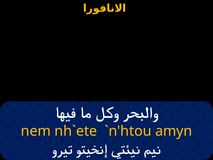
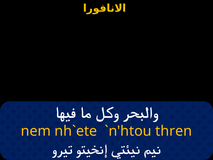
amyn: amyn -> thren
